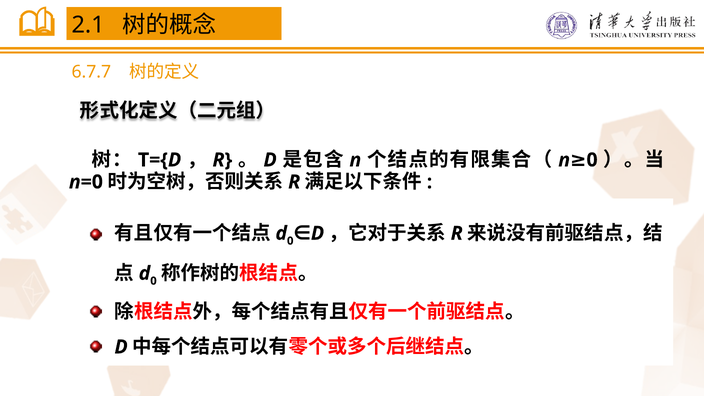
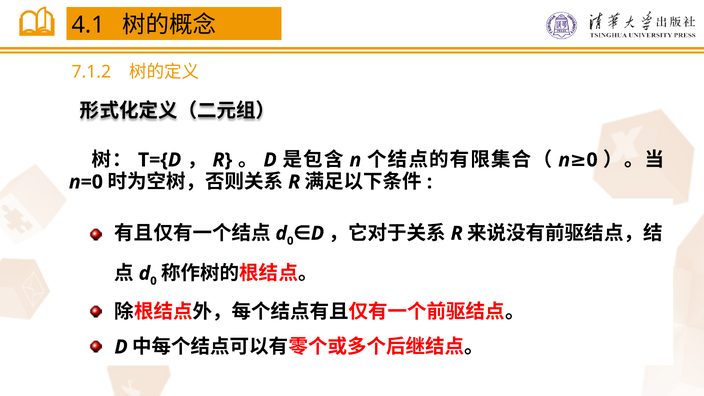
2.1: 2.1 -> 4.1
6.7.7: 6.7.7 -> 7.1.2
